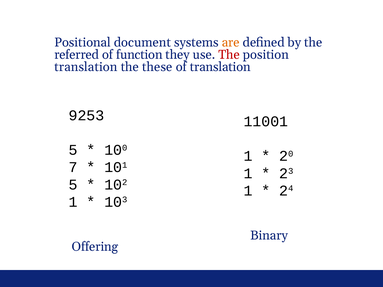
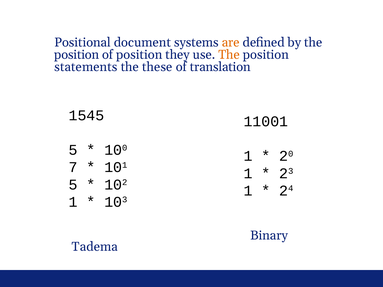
referred at (77, 55): referred -> position
of function: function -> position
The at (229, 55) colour: red -> orange
translation at (86, 67): translation -> statements
9253: 9253 -> 1545
Offering: Offering -> Tadema
